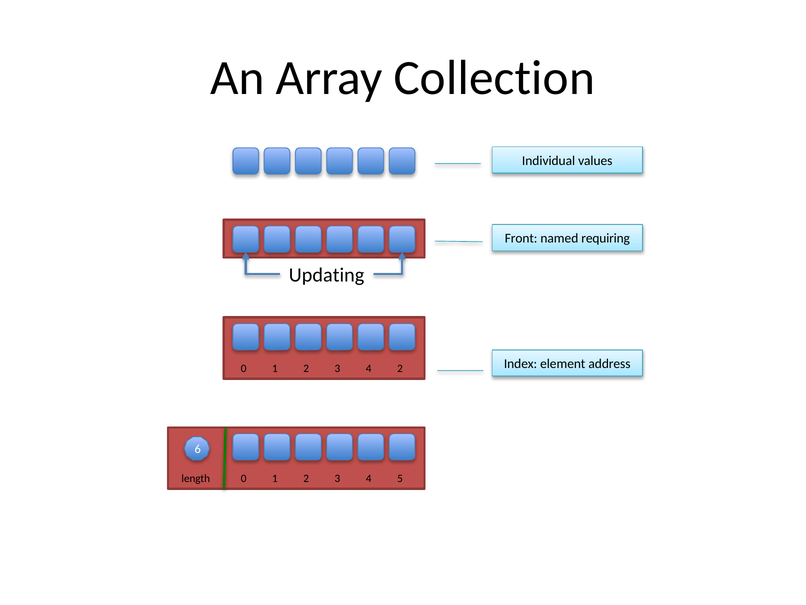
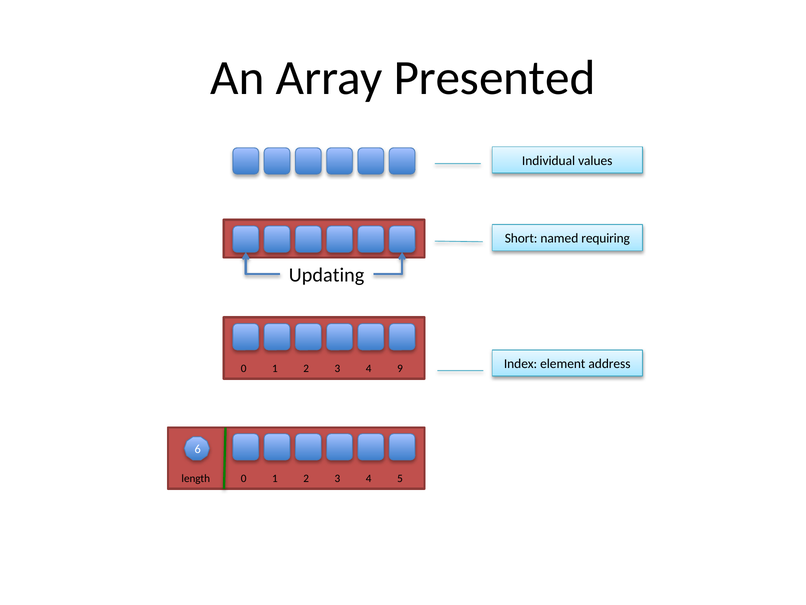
Collection: Collection -> Presented
Front: Front -> Short
4 2: 2 -> 9
